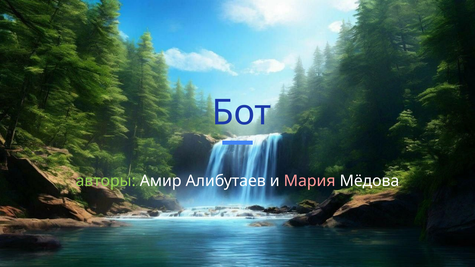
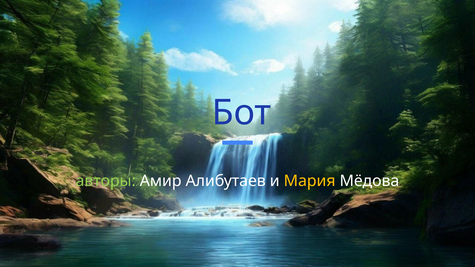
Мария colour: pink -> yellow
